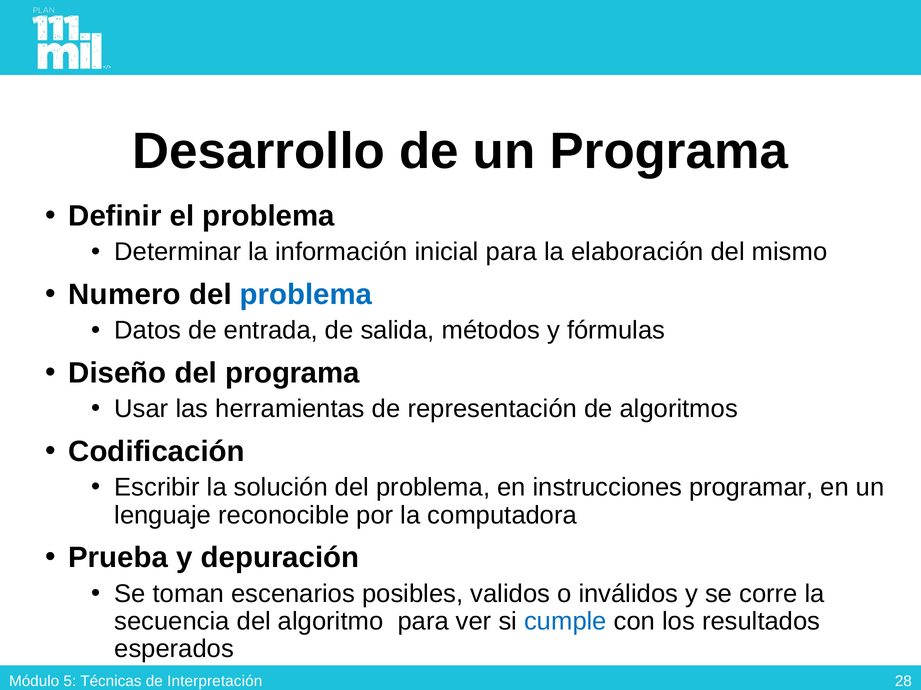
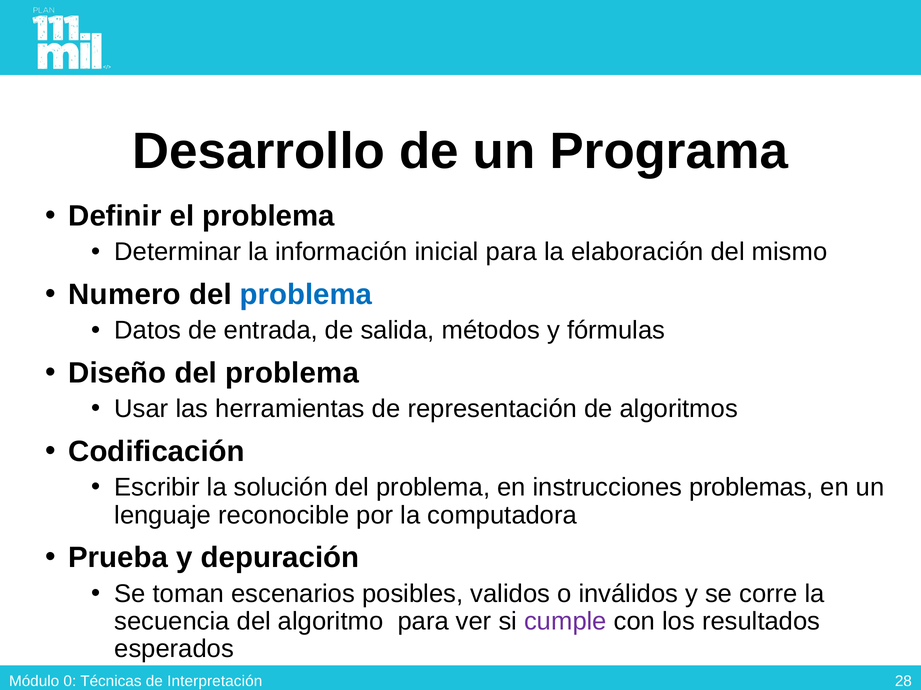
Diseño del programa: programa -> problema
programar: programar -> problemas
cumple colour: blue -> purple
5: 5 -> 0
